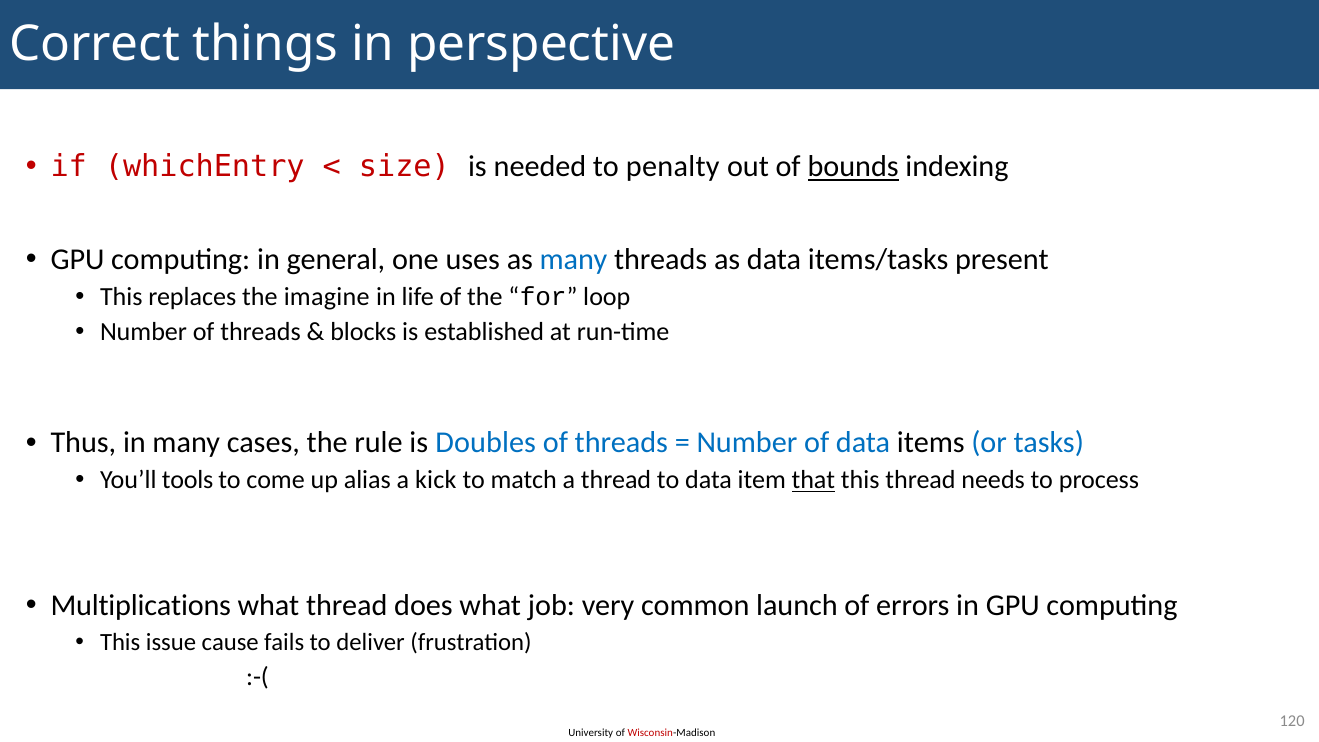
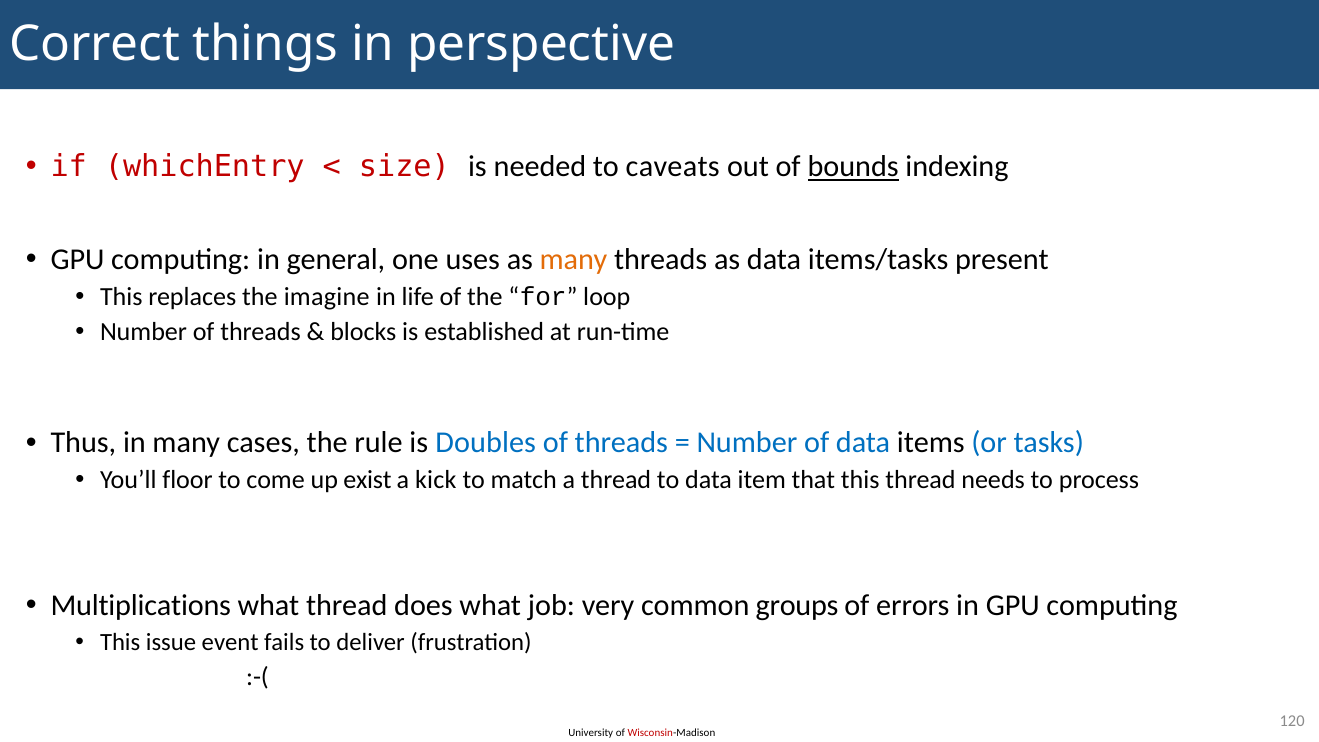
penalty: penalty -> caveats
many at (574, 259) colour: blue -> orange
tools: tools -> floor
alias: alias -> exist
that underline: present -> none
launch: launch -> groups
cause: cause -> event
